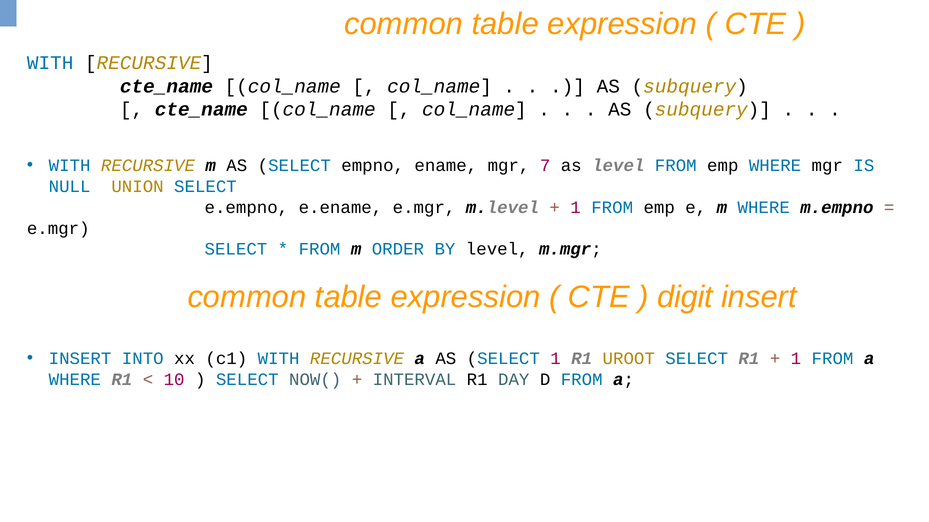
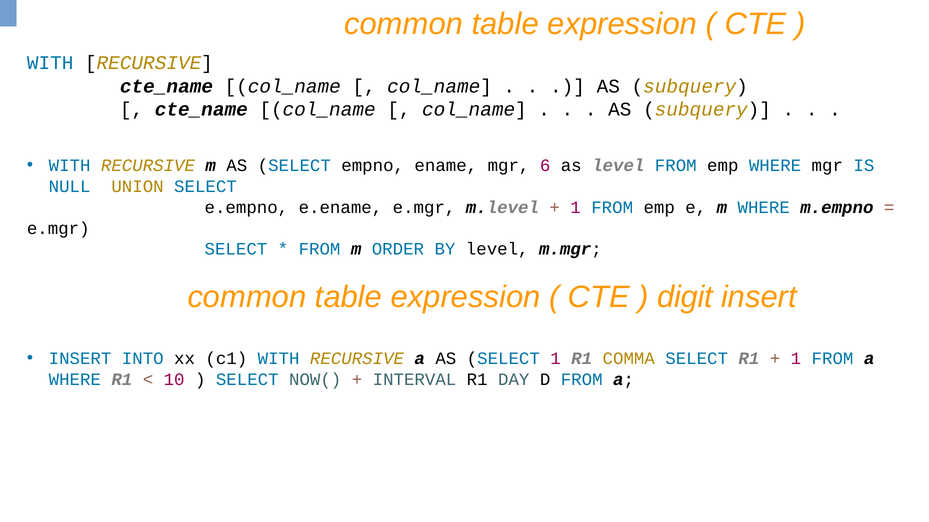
7: 7 -> 6
UROOT: UROOT -> COMMA
